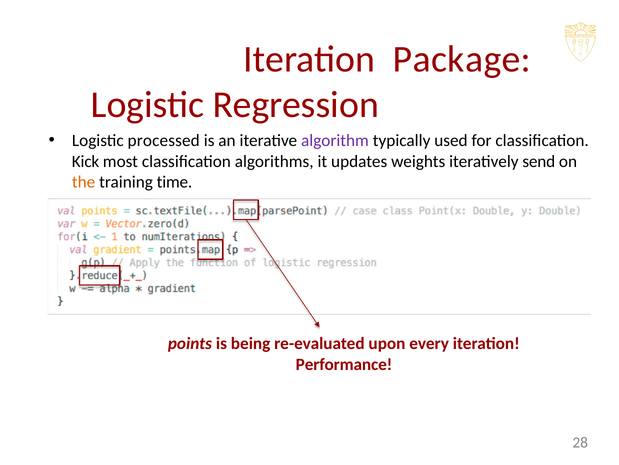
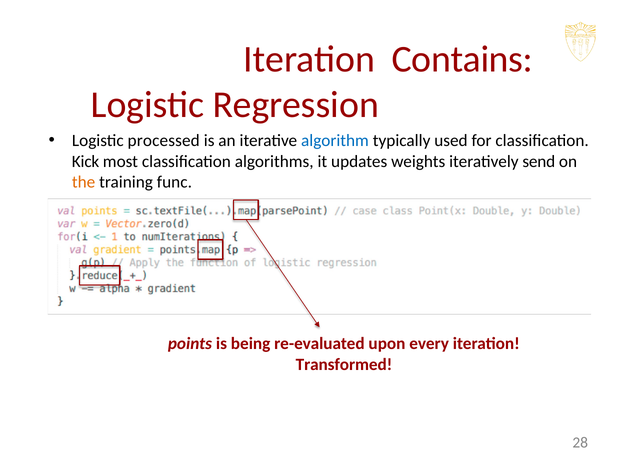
Package: Package -> Contains
algorithm colour: purple -> blue
time: time -> func
Performance: Performance -> Transformed
